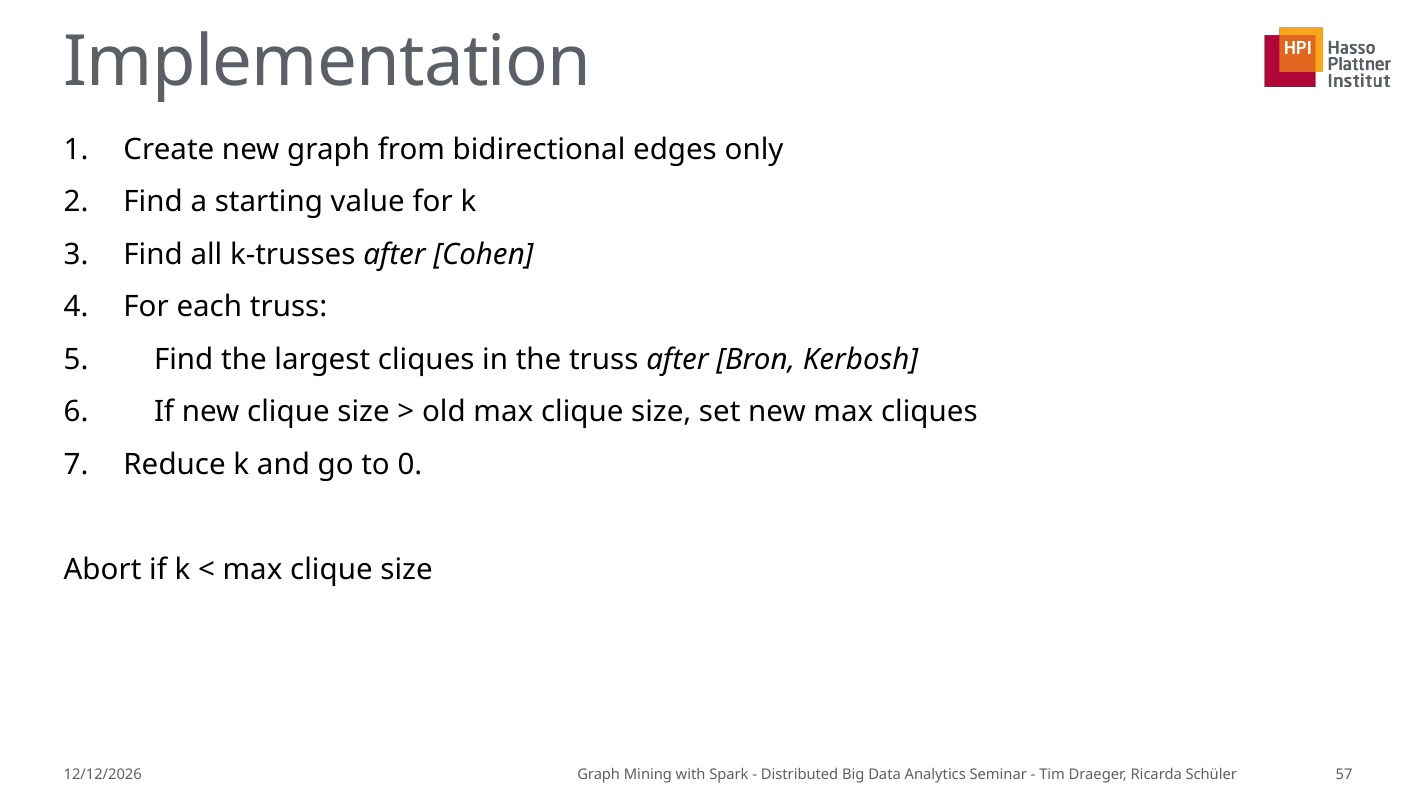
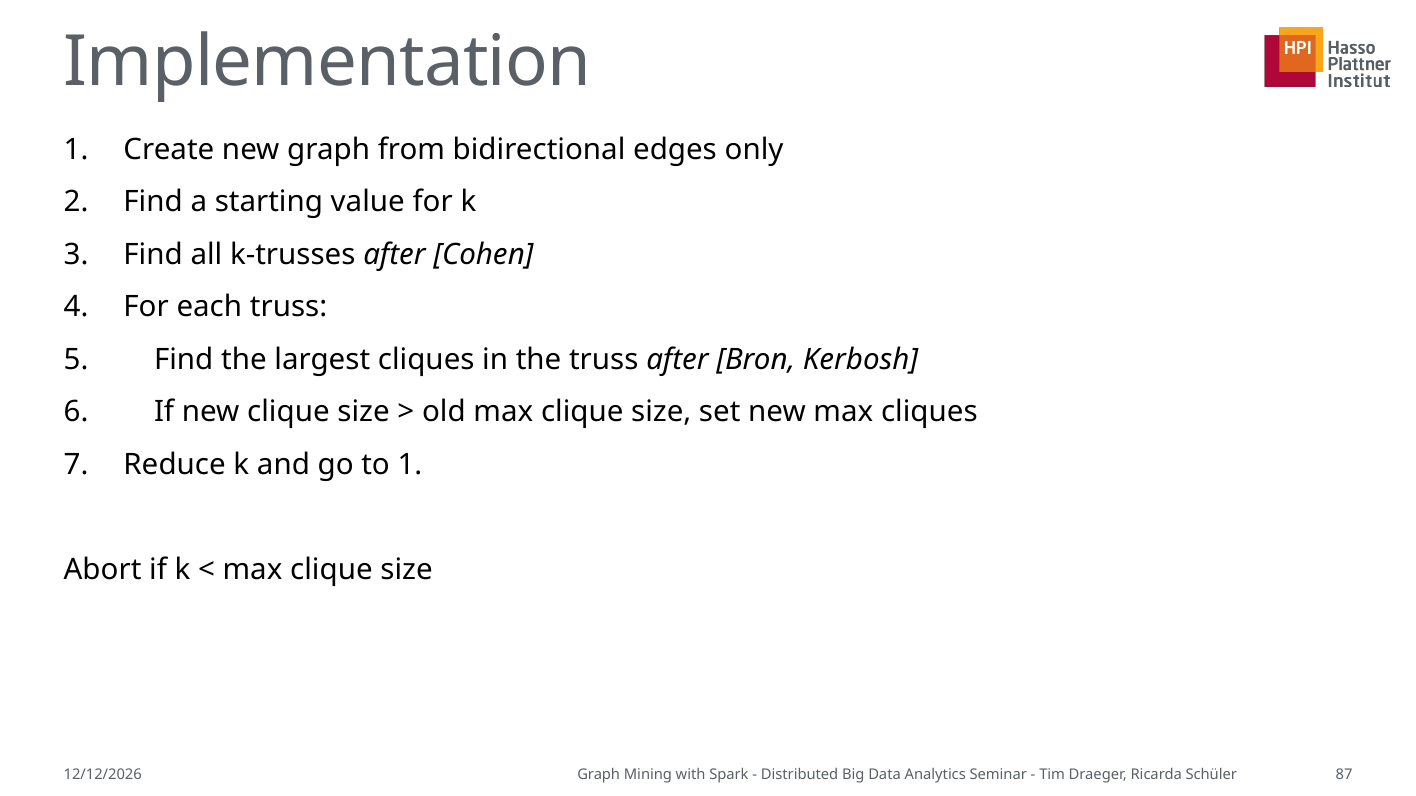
to 0: 0 -> 1
57: 57 -> 87
